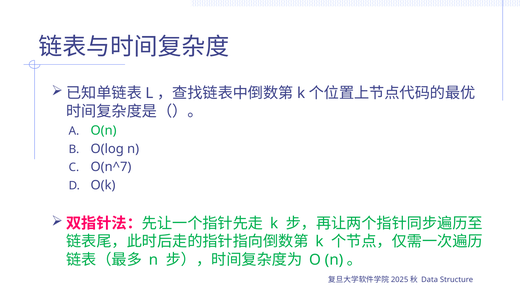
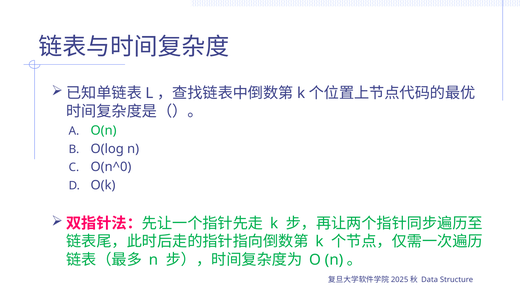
O(n^7: O(n^7 -> O(n^0
